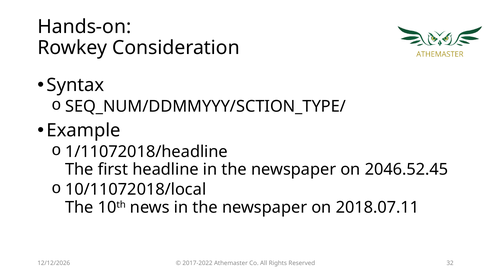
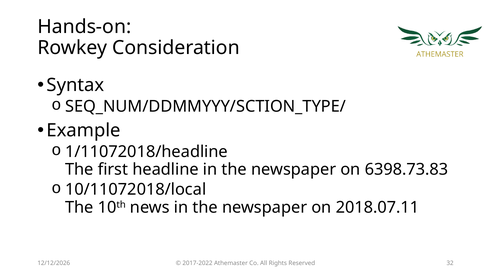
2046.52.45: 2046.52.45 -> 6398.73.83
